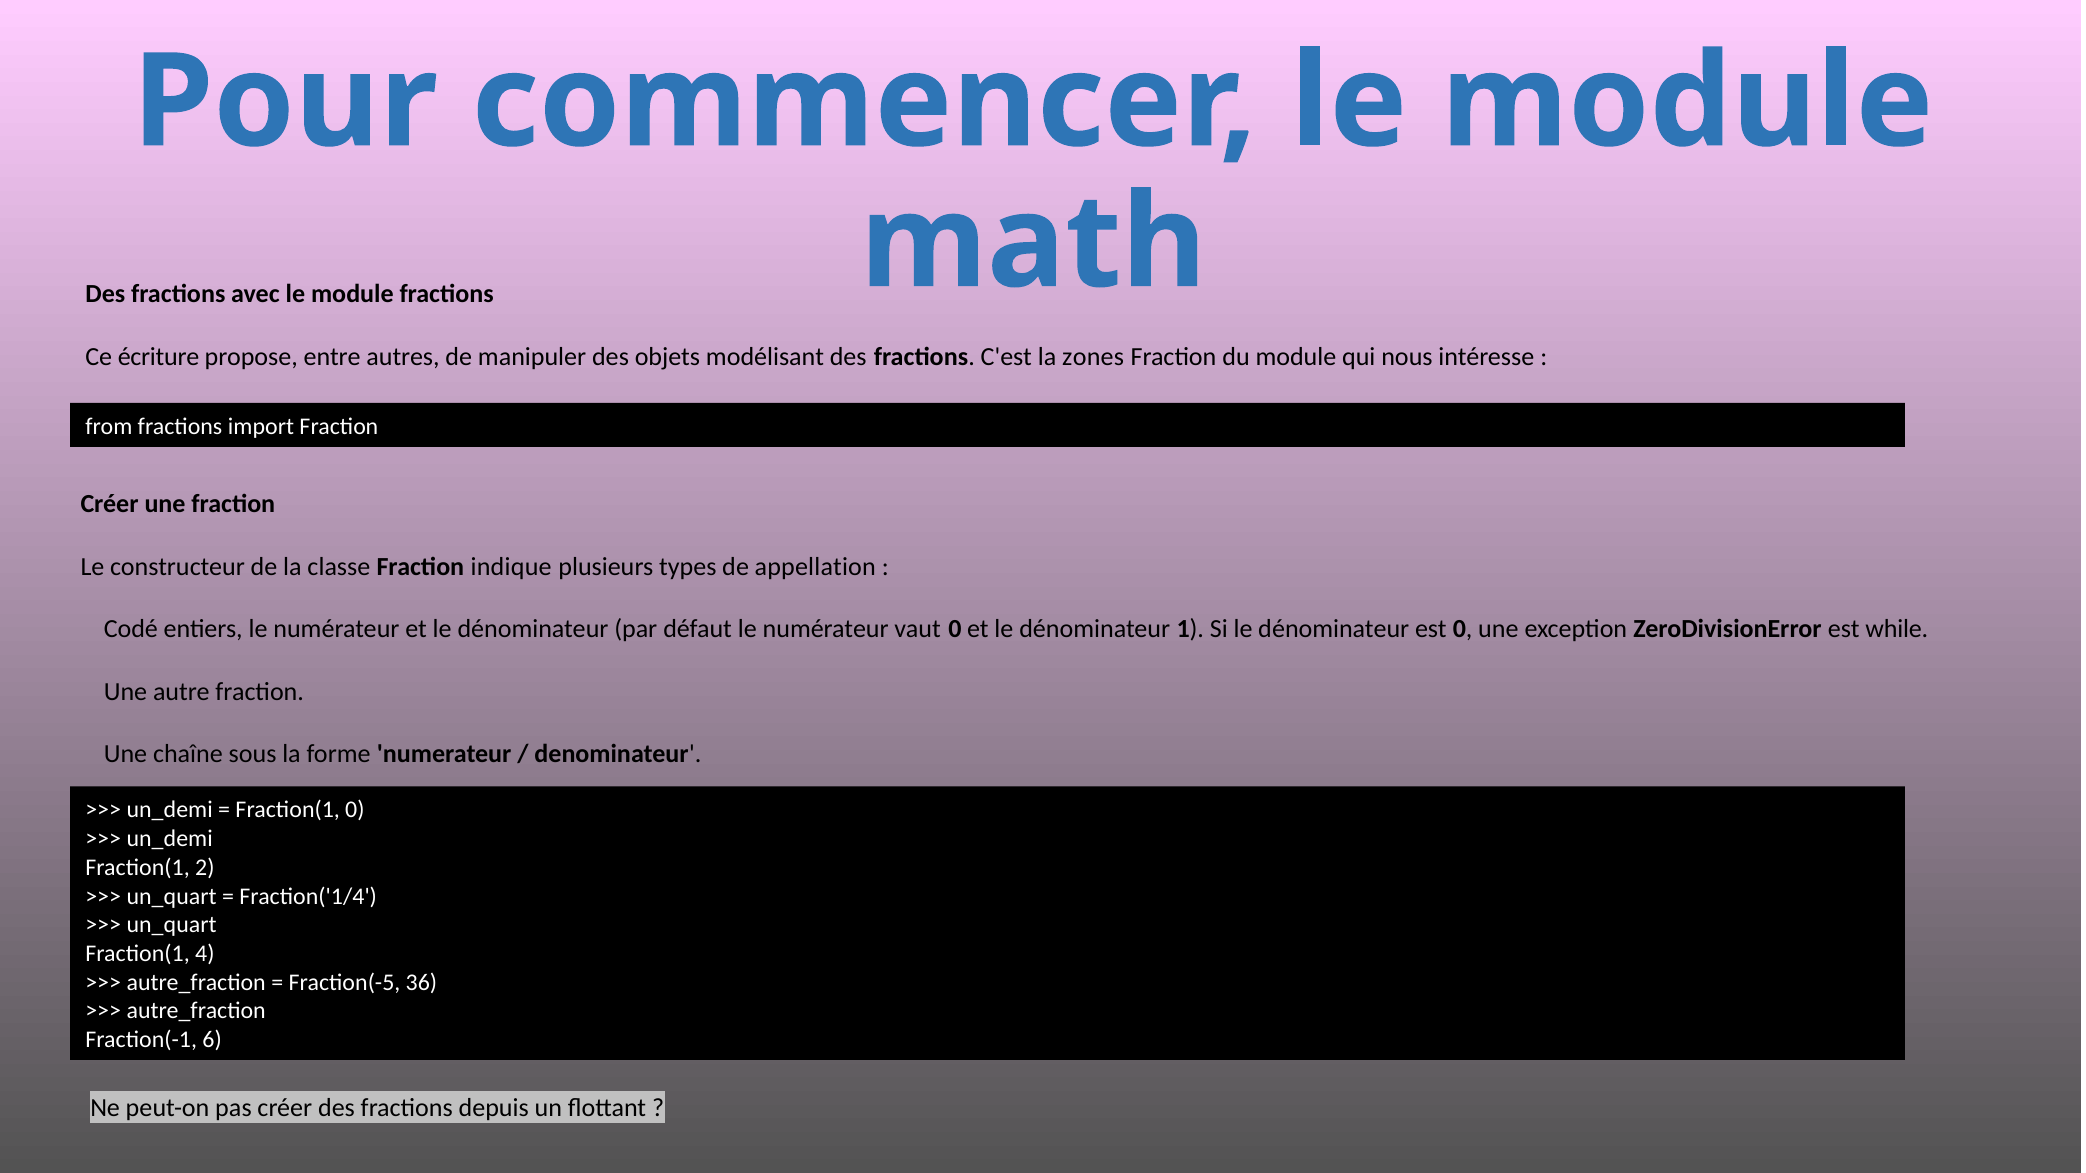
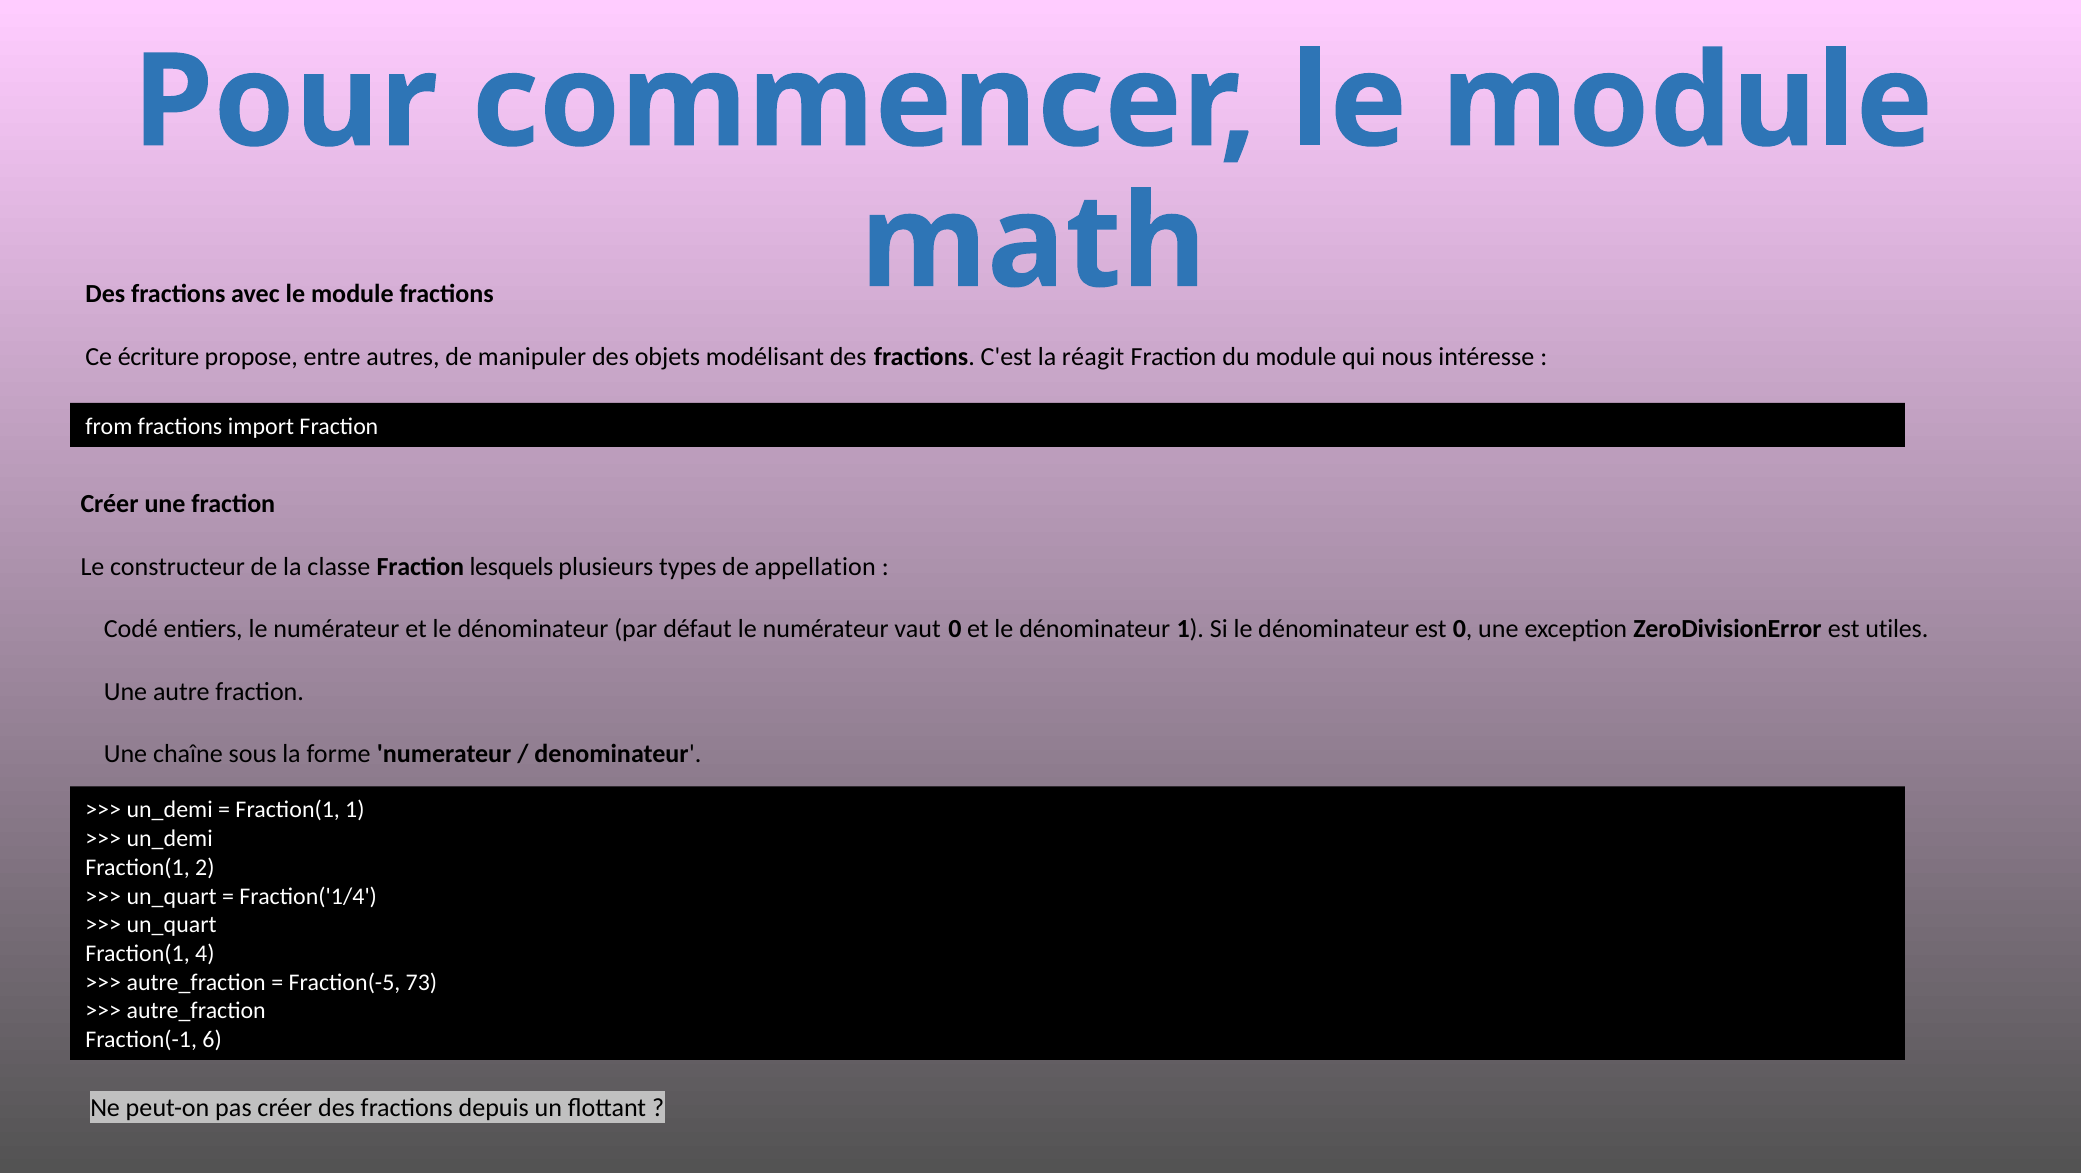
zones: zones -> réagit
indique: indique -> lesquels
while: while -> utiles
Fraction(1 0: 0 -> 1
36: 36 -> 73
